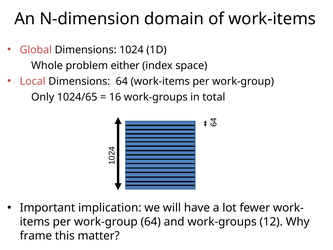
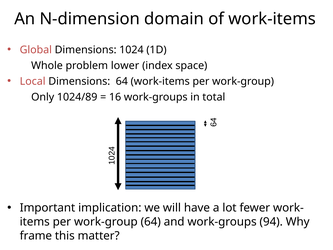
either: either -> lower
1024/65: 1024/65 -> 1024/89
12: 12 -> 94
